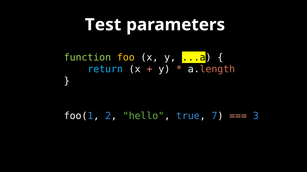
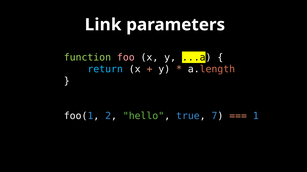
Test: Test -> Link
foo colour: yellow -> pink
3: 3 -> 1
